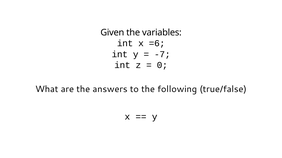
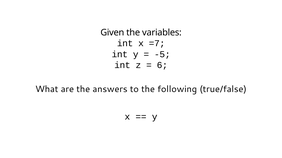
=6: =6 -> =7
-7: -7 -> -5
0: 0 -> 6
